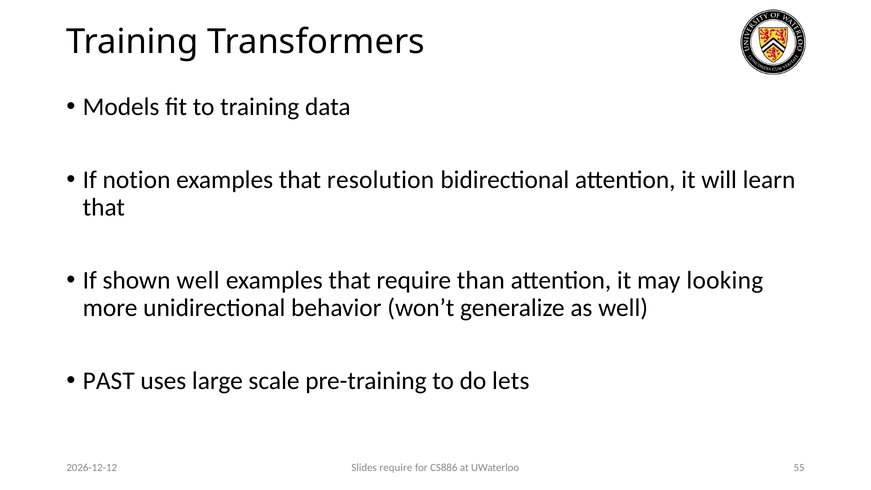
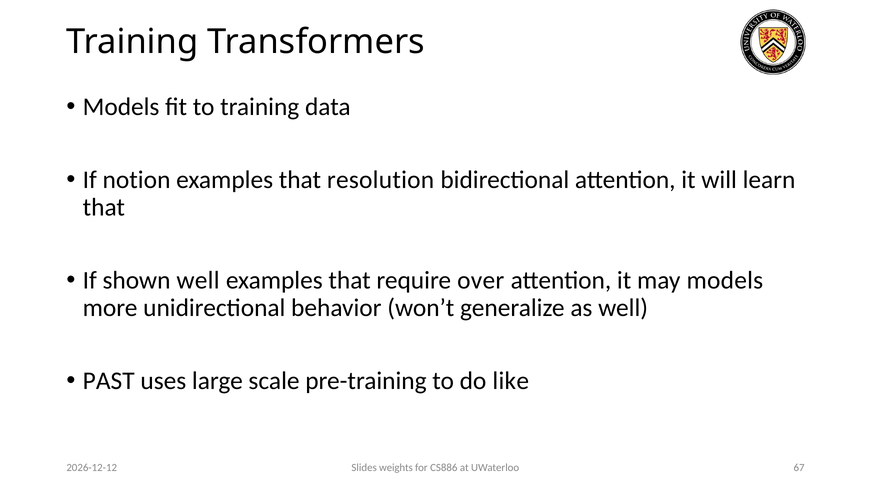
than: than -> over
may looking: looking -> models
lets: lets -> like
Slides require: require -> weights
55: 55 -> 67
